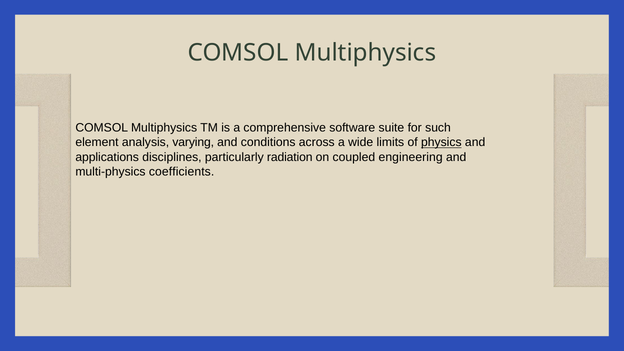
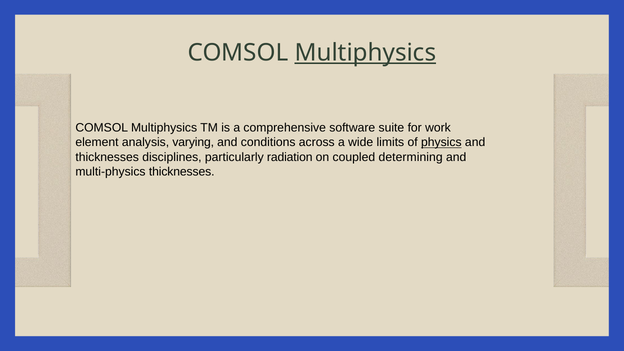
Multiphysics at (365, 53) underline: none -> present
such: such -> work
applications at (107, 157): applications -> thicknesses
engineering: engineering -> determining
multi-physics coefficients: coefficients -> thicknesses
